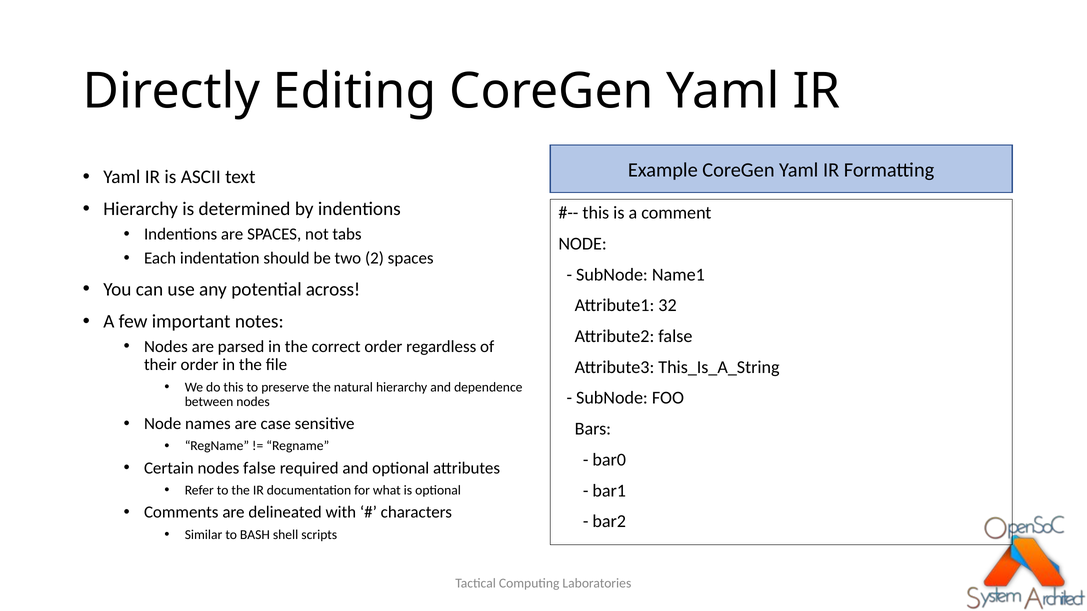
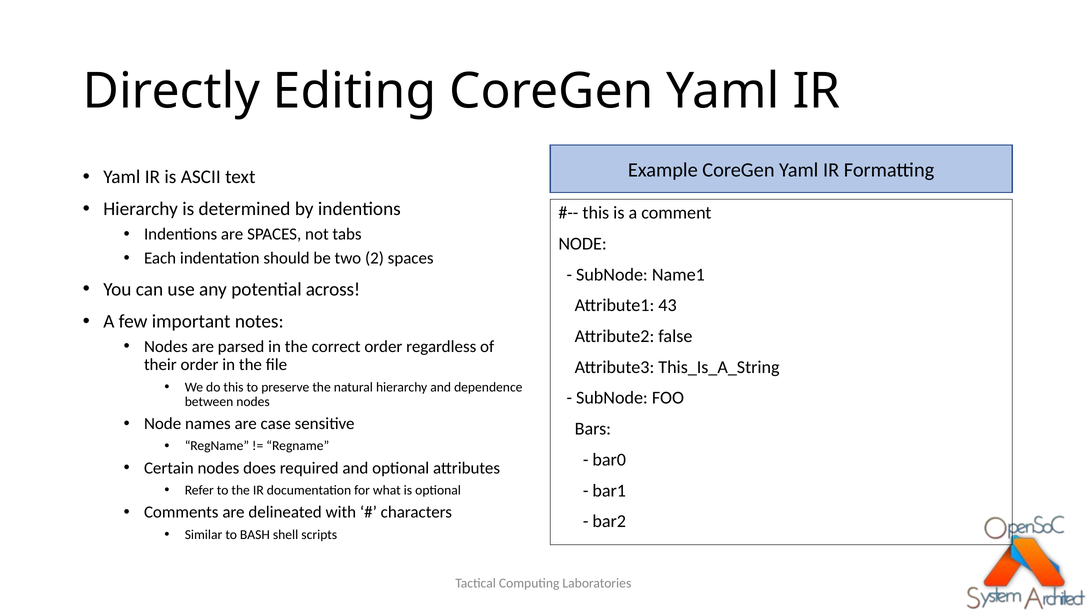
32: 32 -> 43
nodes false: false -> does
